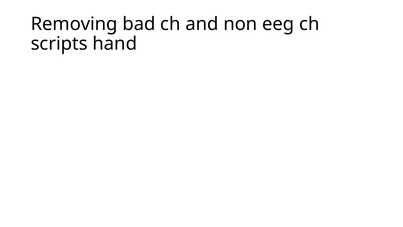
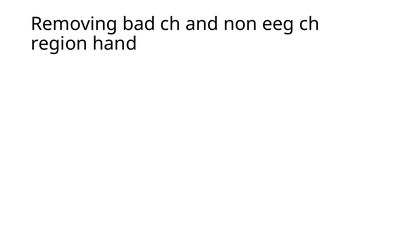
scripts: scripts -> region
